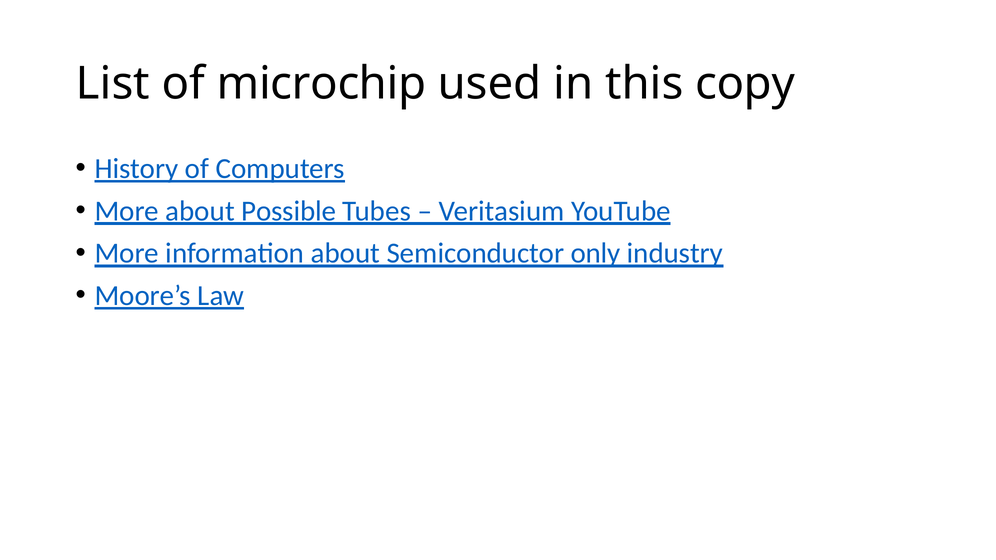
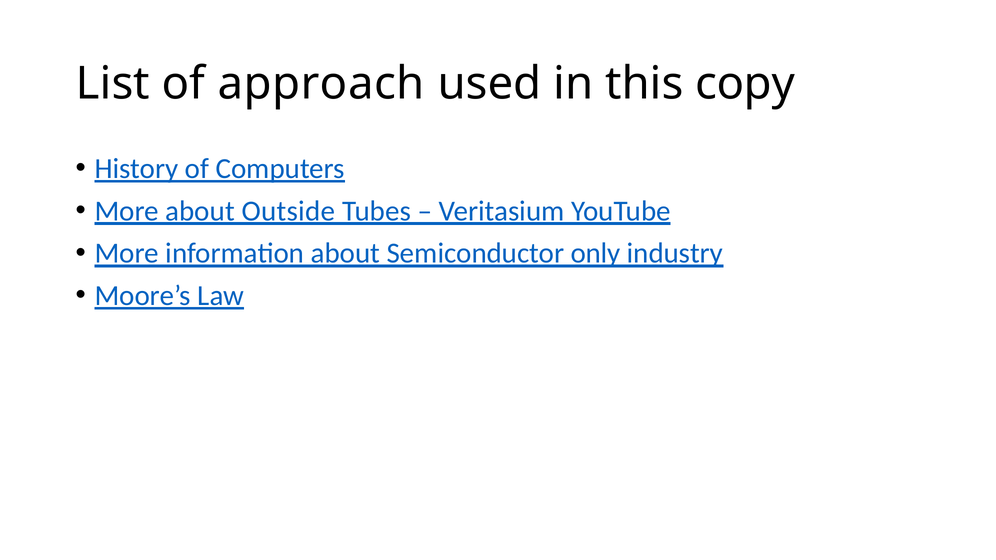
microchip: microchip -> approach
Possible: Possible -> Outside
